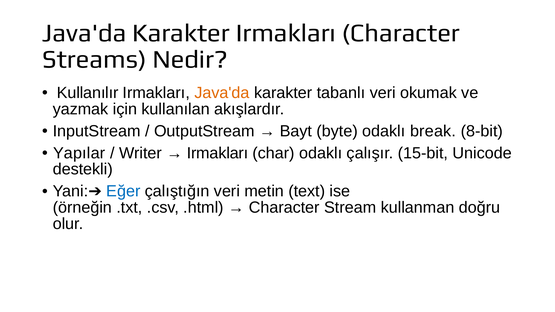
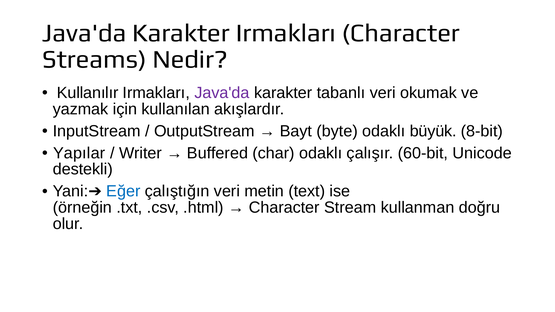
Java'da at (222, 93) colour: orange -> purple
break: break -> büyük
Irmakları at (218, 153): Irmakları -> Buffered
15-bit: 15-bit -> 60-bit
